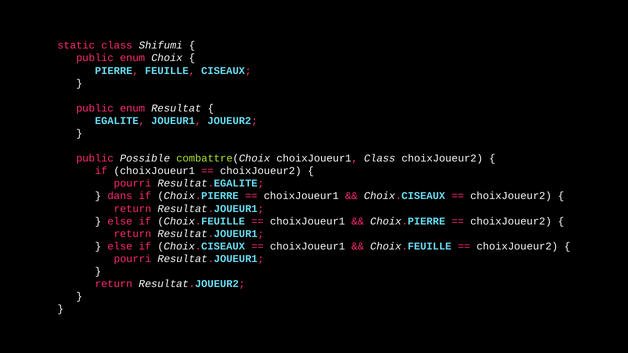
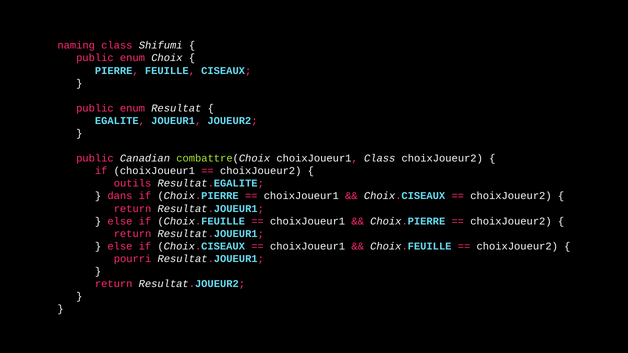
static: static -> naming
Possible: Possible -> Canadian
pourri at (133, 184): pourri -> outils
